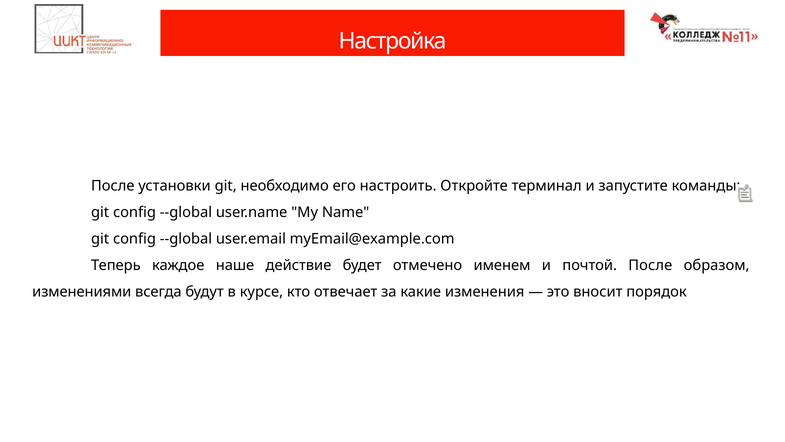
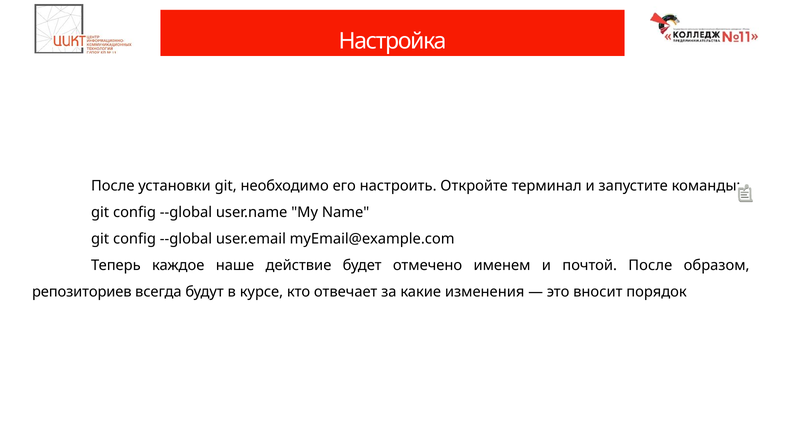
изменениями: изменениями -> репозиториев
